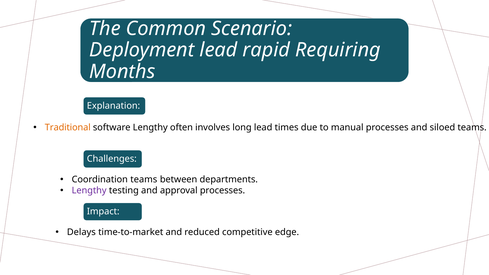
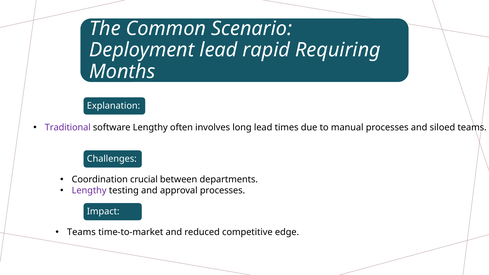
Traditional colour: orange -> purple
Coordination teams: teams -> crucial
Delays at (81, 232): Delays -> Teams
